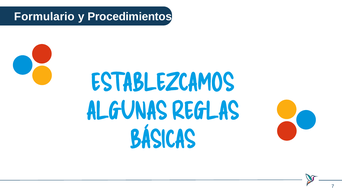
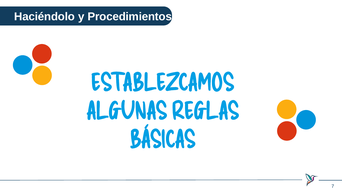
Formulario: Formulario -> Haciéndolo
